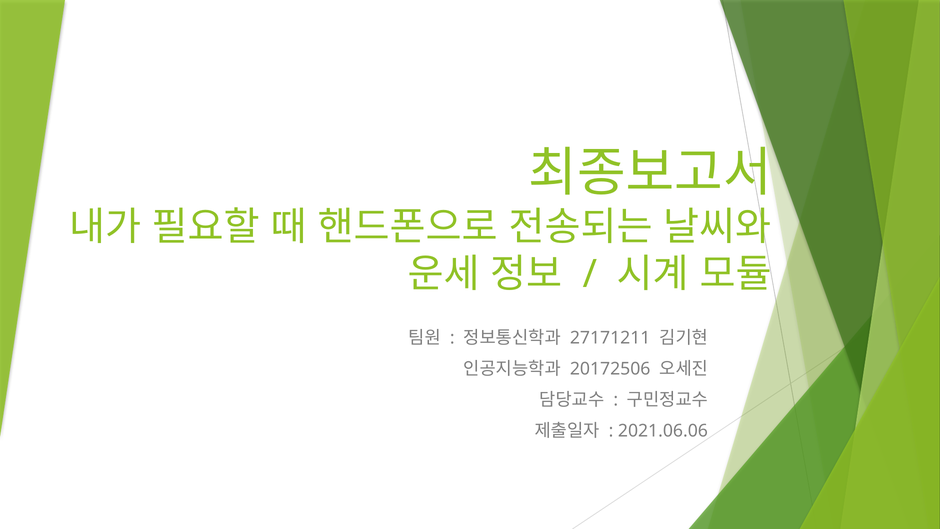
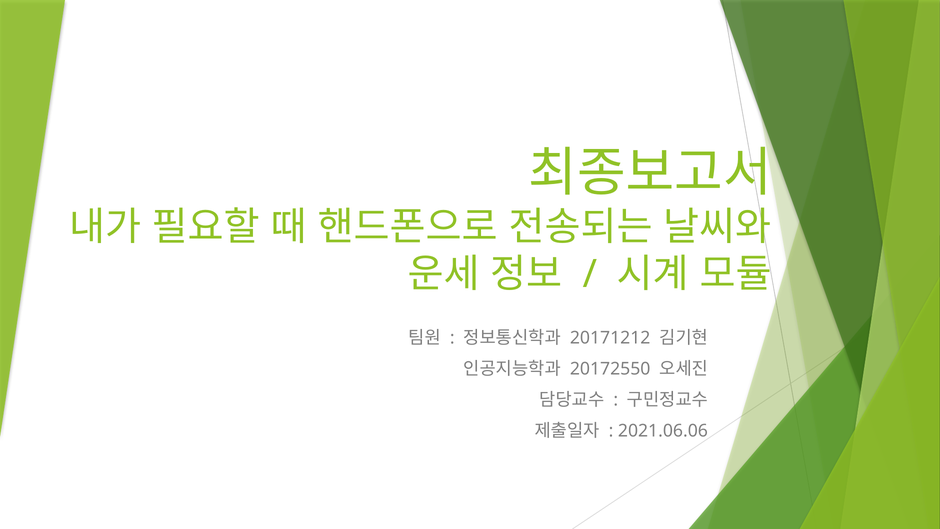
27171211: 27171211 -> 20171212
20172506: 20172506 -> 20172550
